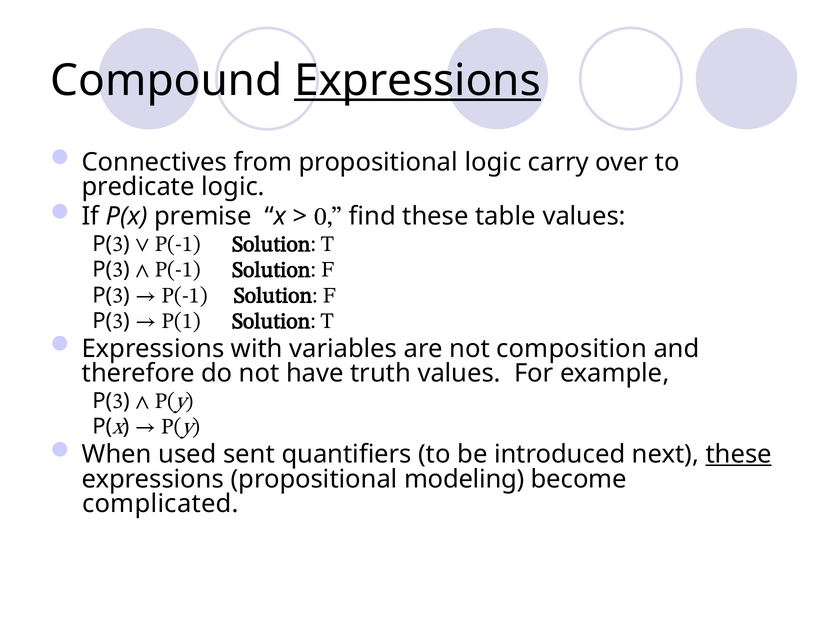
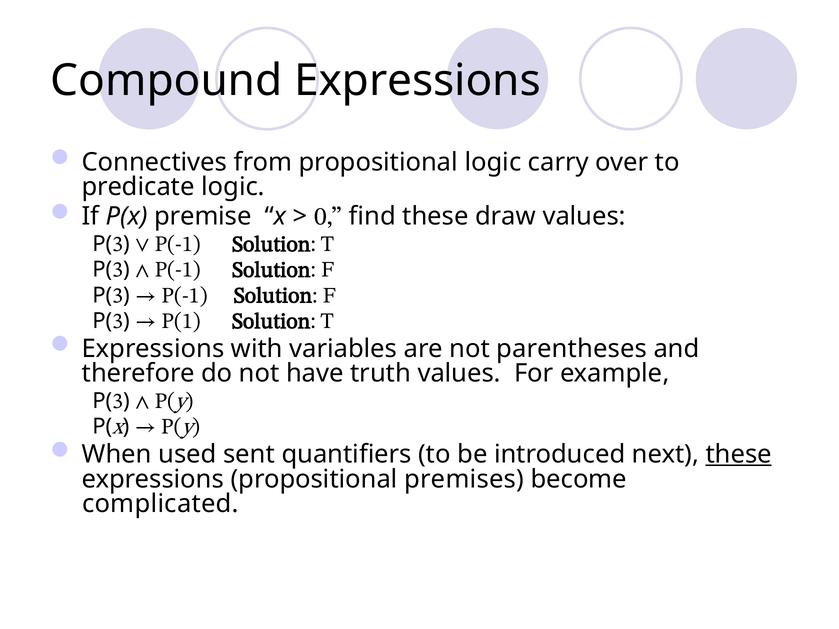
Expressions at (418, 81) underline: present -> none
table: table -> draw
composition: composition -> parentheses
modeling: modeling -> premises
